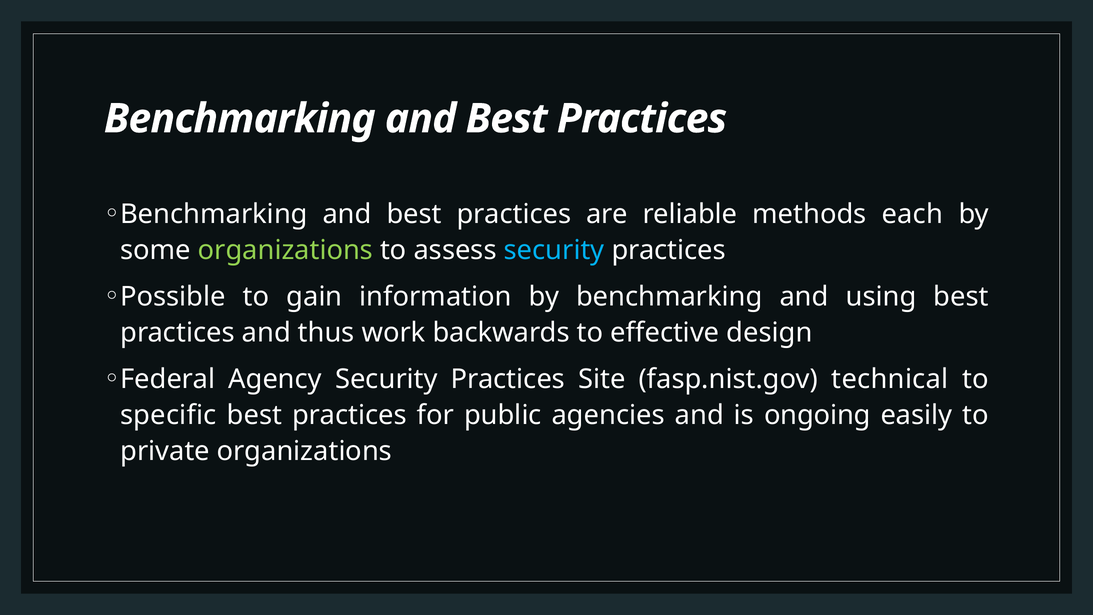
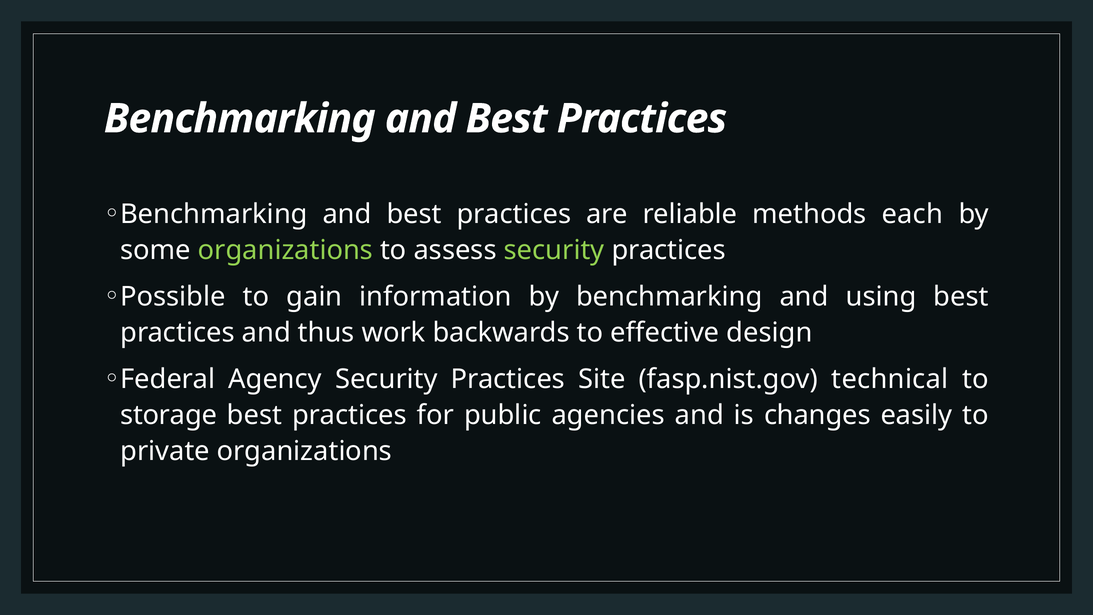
security at (554, 250) colour: light blue -> light green
specific: specific -> storage
ongoing: ongoing -> changes
